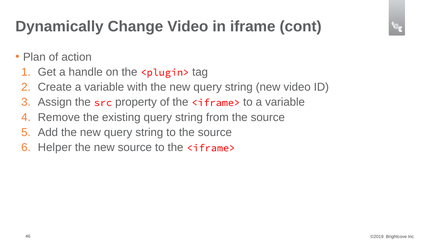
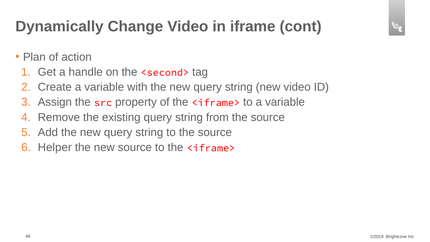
<plugin>: <plugin> -> <second>
